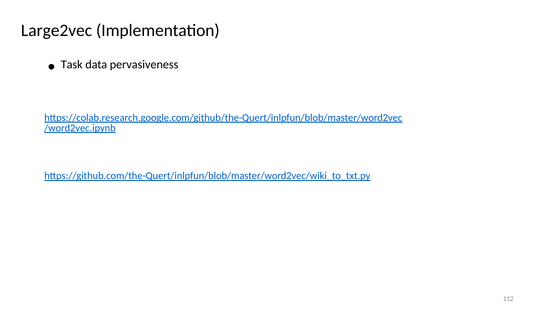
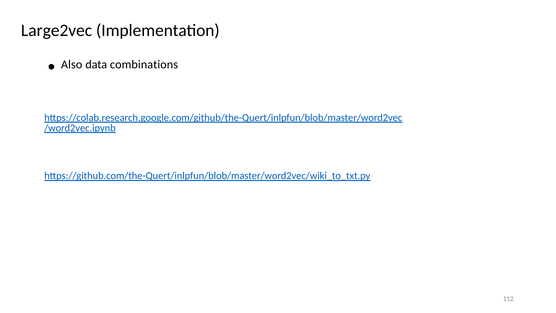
Task: Task -> Also
pervasiveness: pervasiveness -> combinations
